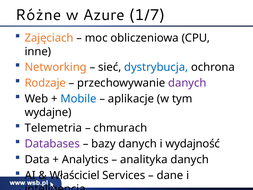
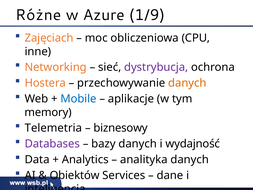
1/7: 1/7 -> 1/9
dystrybucja colour: blue -> purple
Rodzaje: Rodzaje -> Hostera
danych at (187, 83) colour: purple -> orange
wydajne: wydajne -> memory
chmurach: chmurach -> biznesowy
Właściciel: Właściciel -> Obiektów
